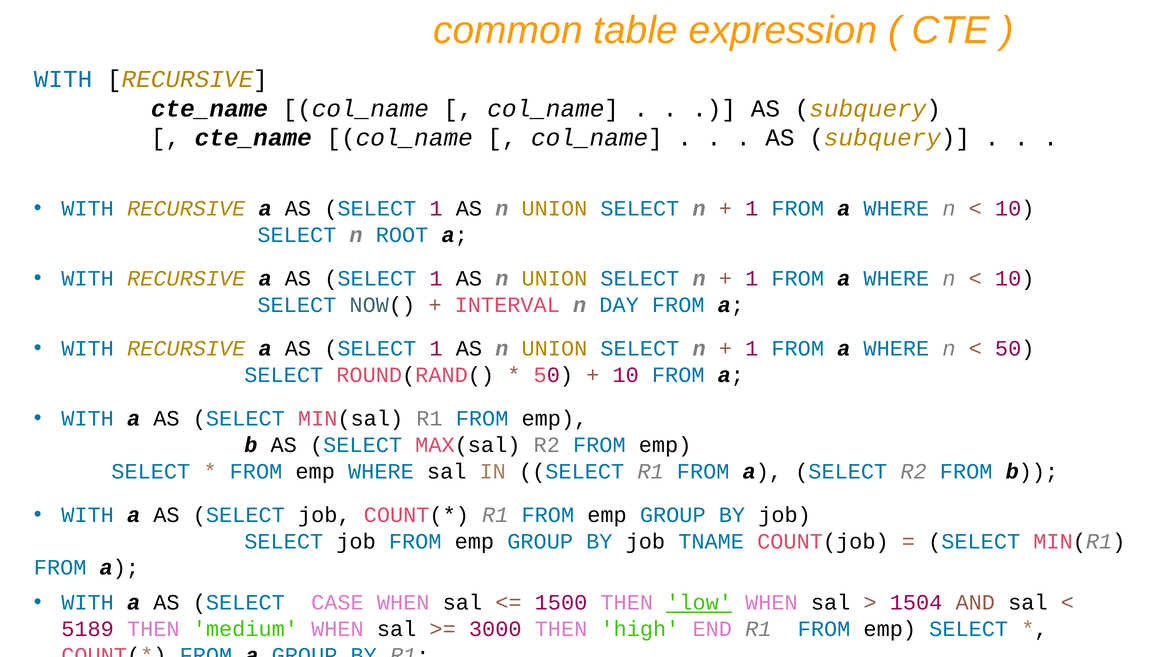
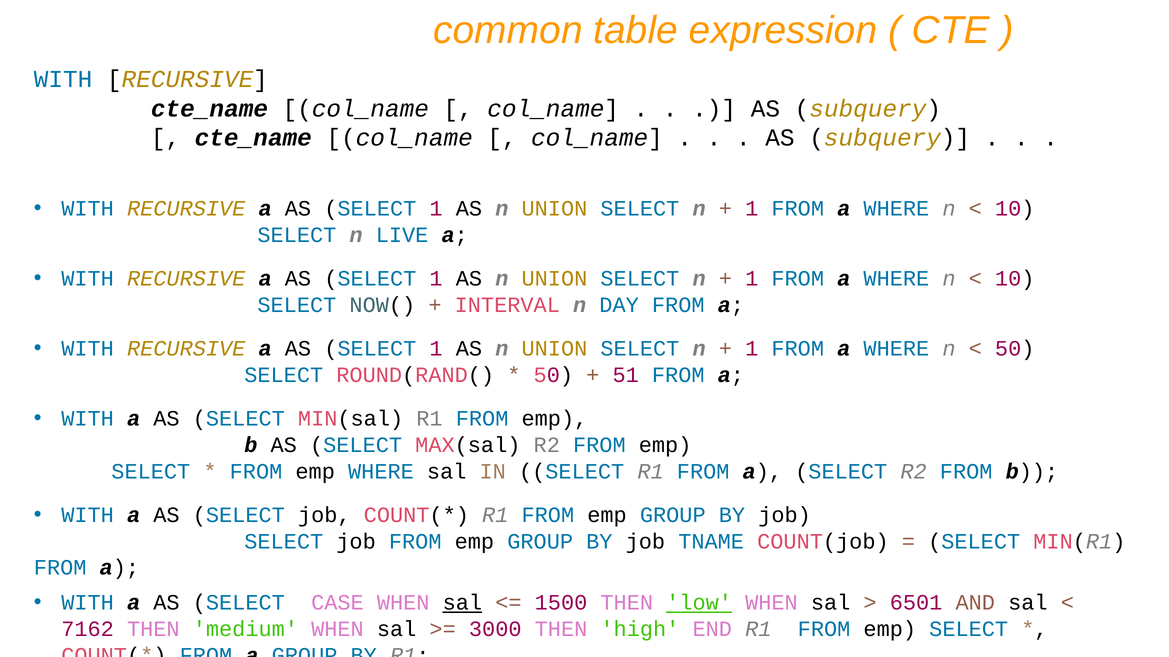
ROOT: ROOT -> LIVE
10 at (626, 375): 10 -> 51
sal at (462, 603) underline: none -> present
1504: 1504 -> 6501
5189: 5189 -> 7162
